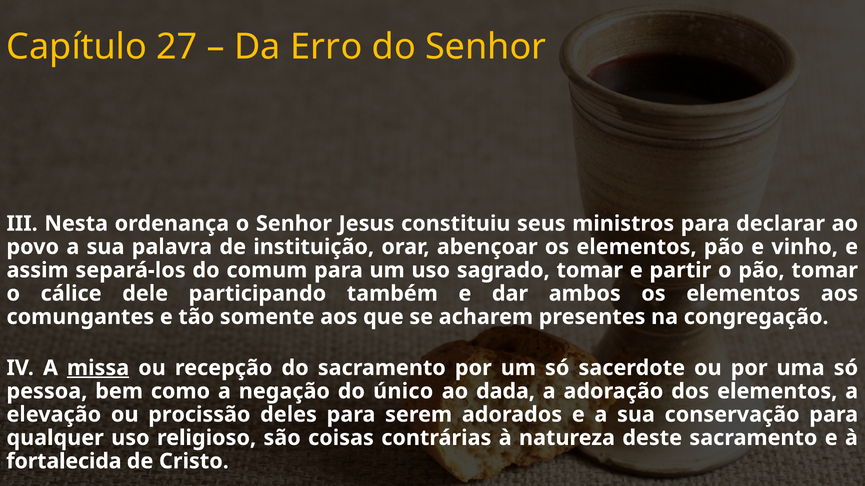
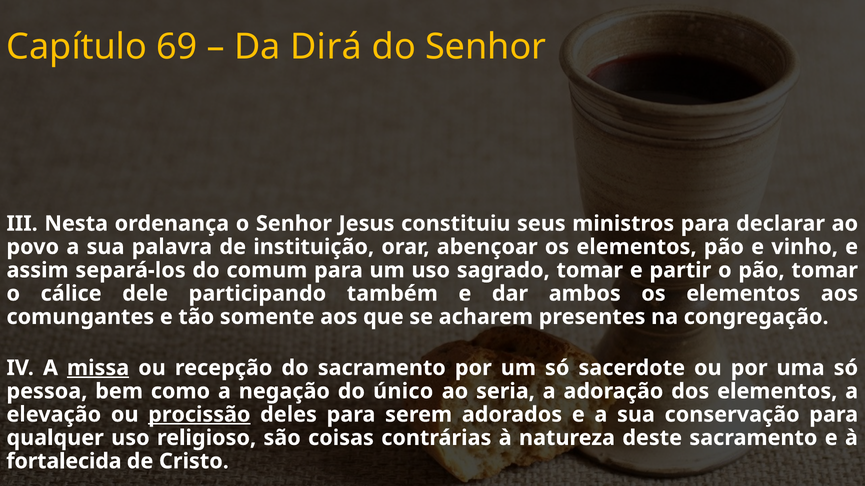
27: 27 -> 69
Erro: Erro -> Dirá
dada: dada -> seria
procissão underline: none -> present
